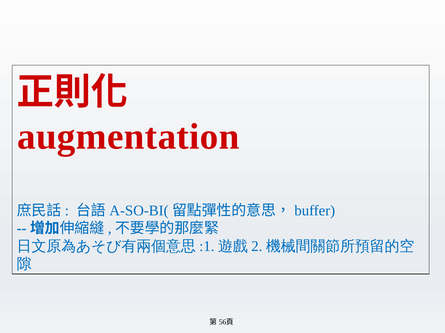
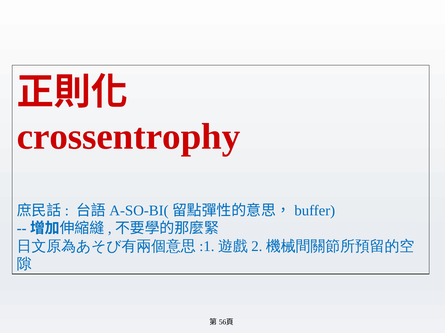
augmentation: augmentation -> crossentrophy
